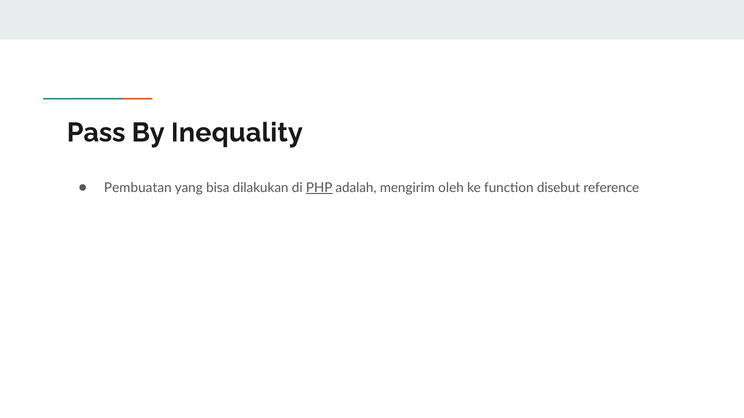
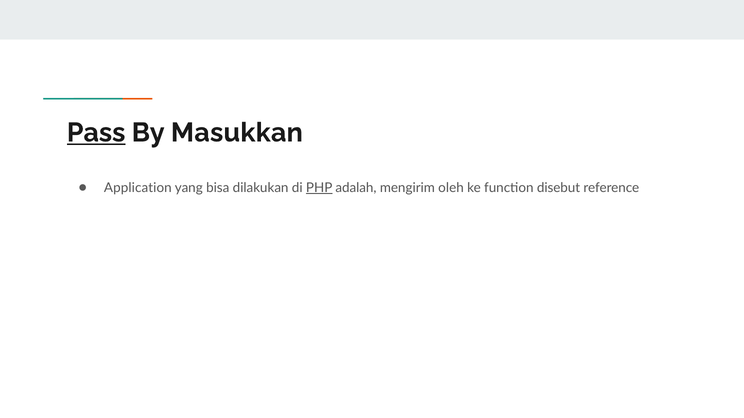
Pass underline: none -> present
Inequality: Inequality -> Masukkan
Pembuatan: Pembuatan -> Application
